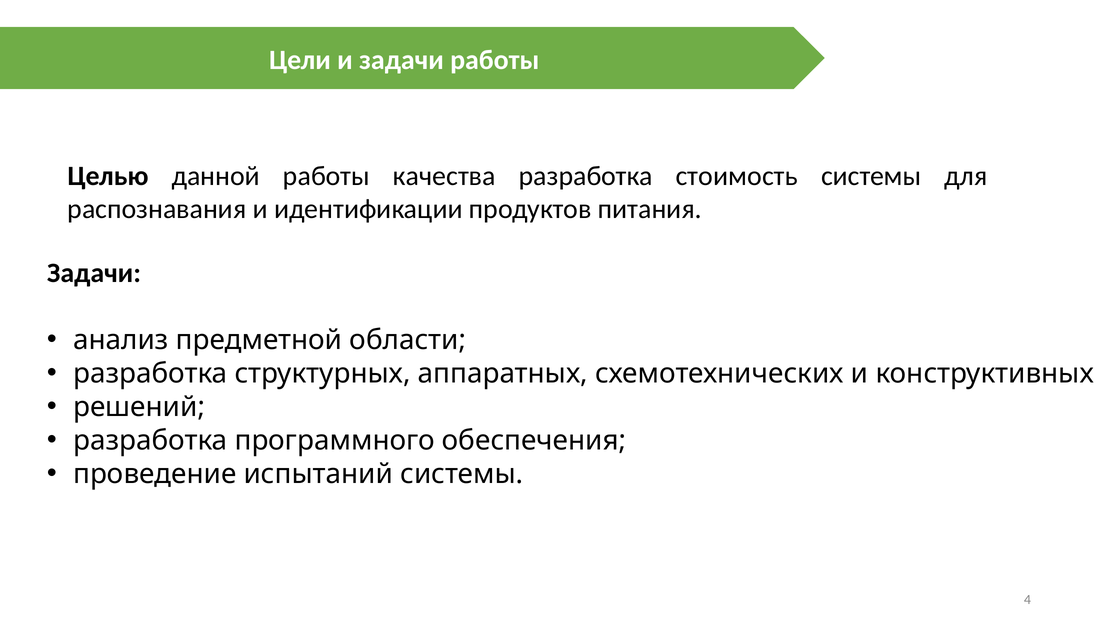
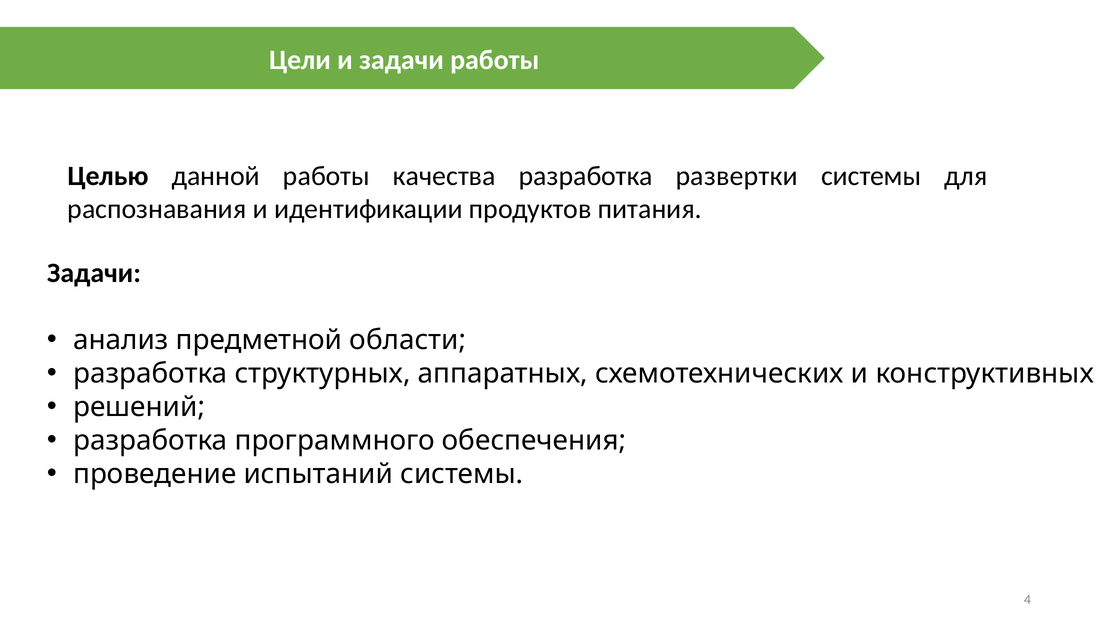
стоимость: стоимость -> развертки
